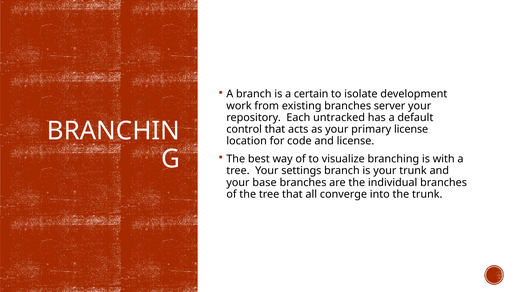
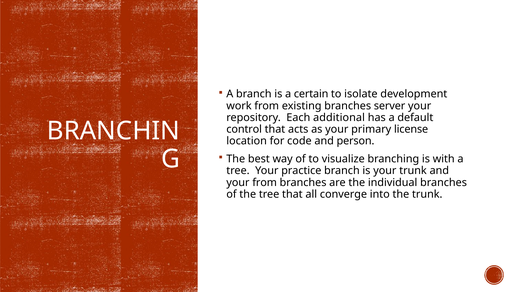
untracked: untracked -> additional
and license: license -> person
settings: settings -> practice
your base: base -> from
